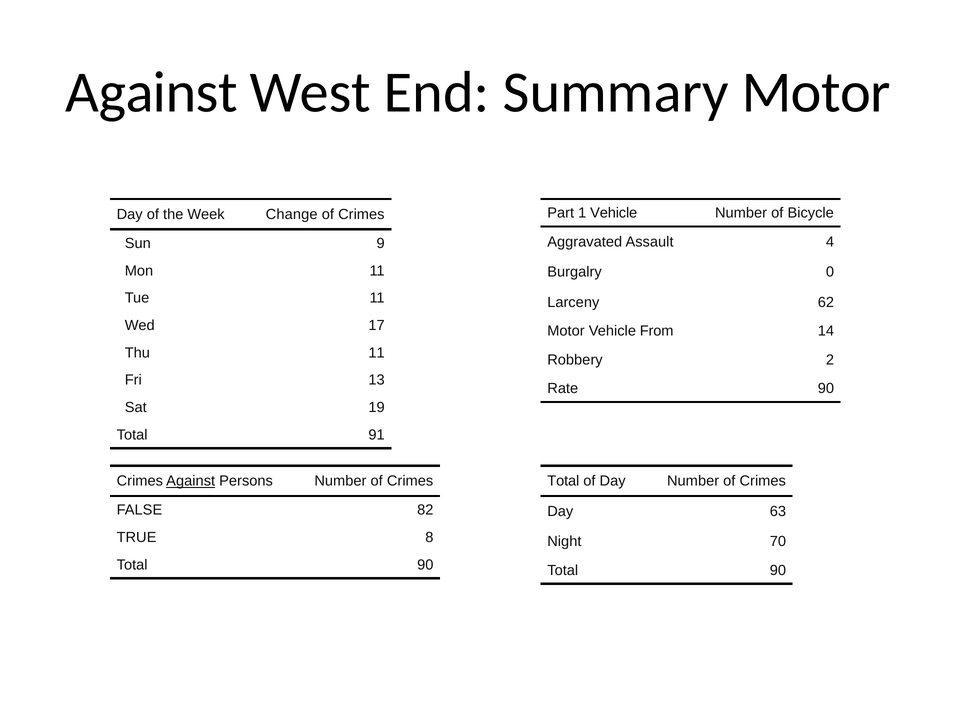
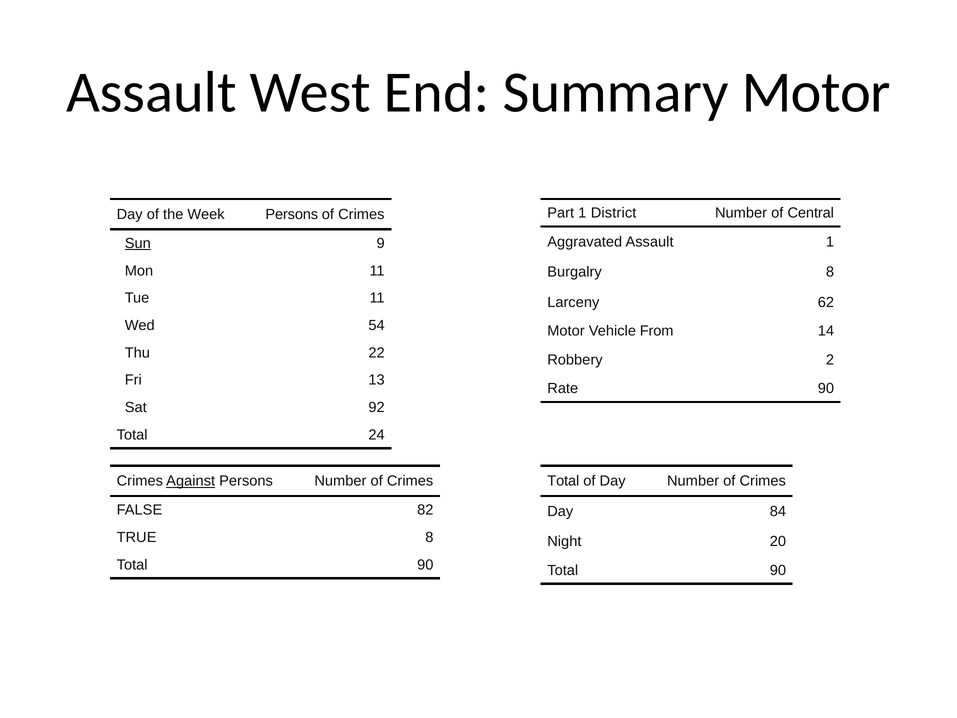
Against at (152, 93): Against -> Assault
1 Vehicle: Vehicle -> District
Bicycle: Bicycle -> Central
Week Change: Change -> Persons
Assault 4: 4 -> 1
Sun underline: none -> present
Burgalry 0: 0 -> 8
17: 17 -> 54
Thu 11: 11 -> 22
19: 19 -> 92
91: 91 -> 24
63: 63 -> 84
70: 70 -> 20
